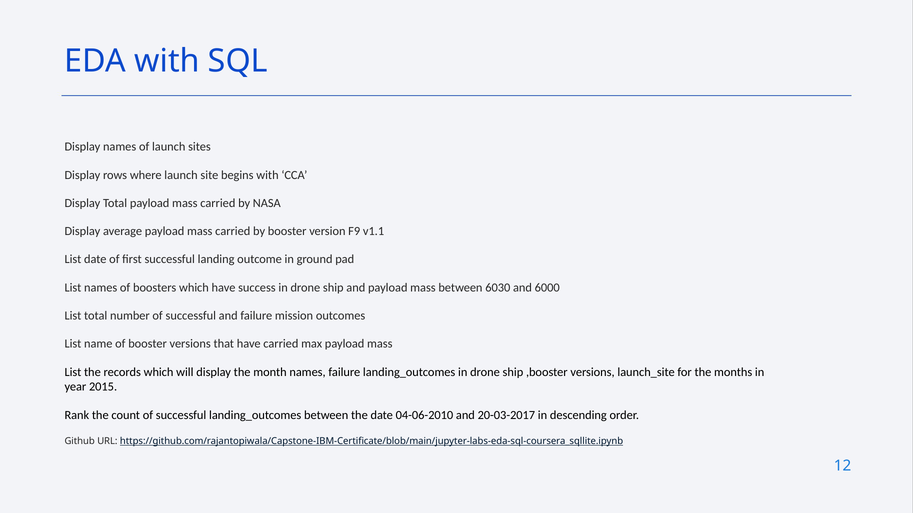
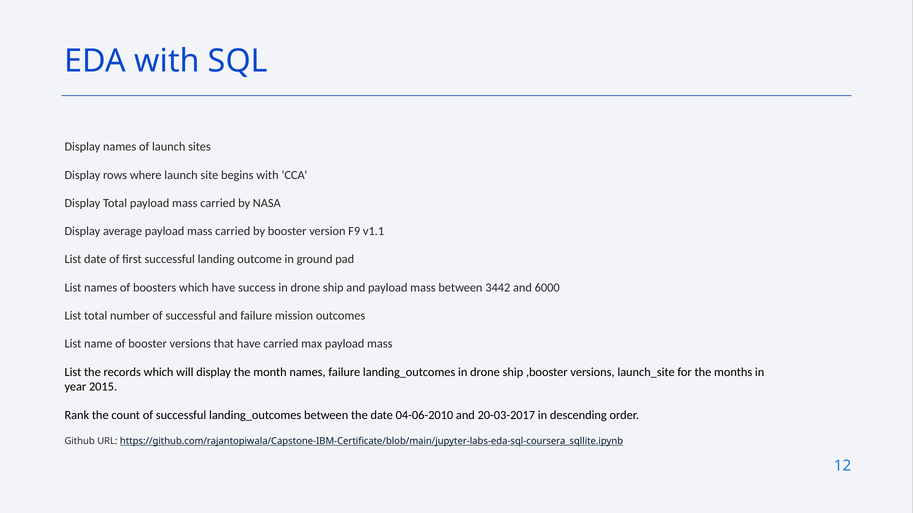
6030: 6030 -> 3442
